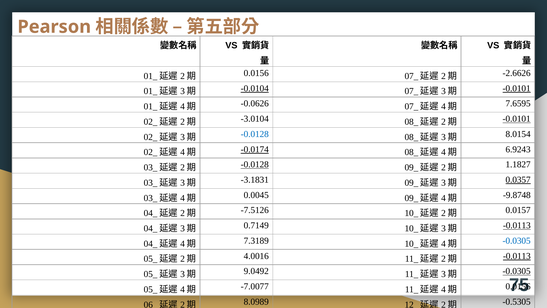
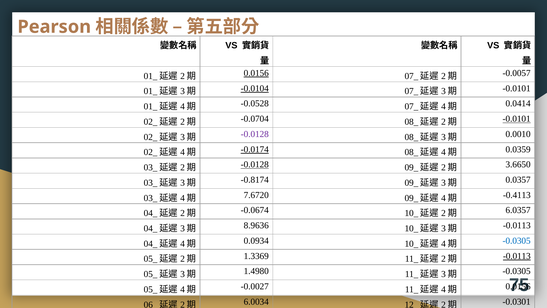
0.0156 at (256, 73) underline: none -> present
-2.6626: -2.6626 -> -0.0057
-0.0101 at (517, 88) underline: present -> none
-0.0626: -0.0626 -> -0.0528
7.6595: 7.6595 -> 0.0414
-3.0104: -3.0104 -> -0.0704
-0.0128 at (255, 134) colour: blue -> purple
8.0154: 8.0154 -> 0.0010
6.9243: 6.9243 -> 0.0359
1.1827: 1.1827 -> 3.6650
-3.1831: -3.1831 -> -0.8174
0.0357 underline: present -> none
0.0045: 0.0045 -> 7.6720
-9.8748: -9.8748 -> -0.4113
-7.5126: -7.5126 -> -0.0674
0.0157: 0.0157 -> 6.0357
0.7149: 0.7149 -> 8.9636
-0.0113 at (517, 225) underline: present -> none
7.3189: 7.3189 -> 0.0934
4.0016: 4.0016 -> 1.3369
9.0492: 9.0492 -> 1.4980
-0.0305 at (517, 271) underline: present -> none
-7.0077: -7.0077 -> -0.0027
8.0989: 8.0989 -> 6.0034
-0.5305: -0.5305 -> -0.0301
